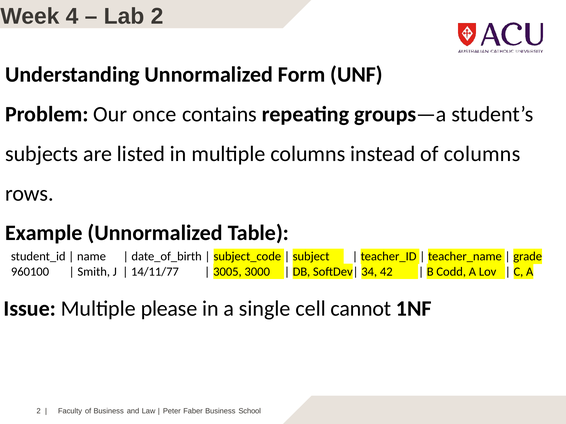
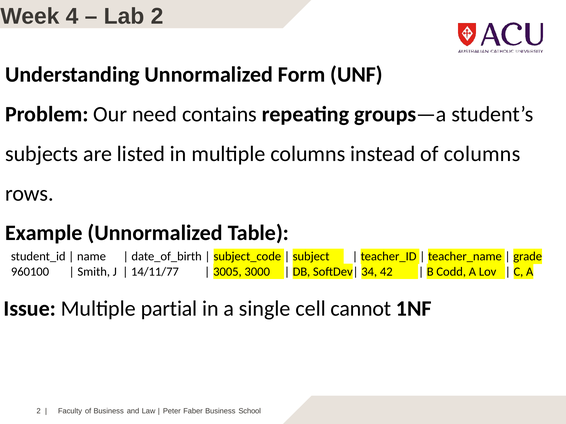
once: once -> need
please: please -> partial
